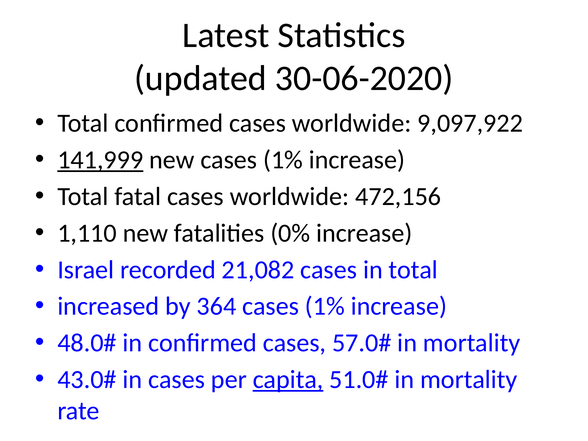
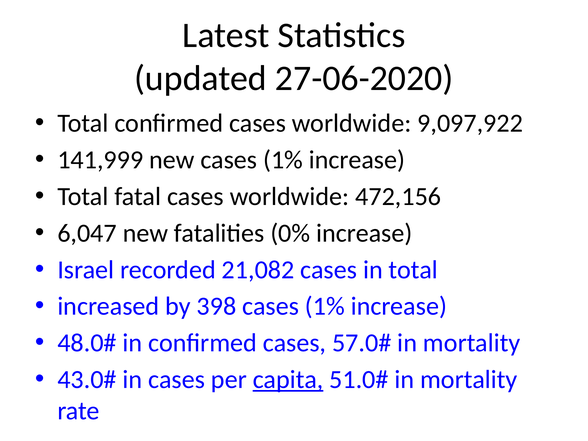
30-06-2020: 30-06-2020 -> 27-06-2020
141,999 underline: present -> none
1,110: 1,110 -> 6,047
364: 364 -> 398
